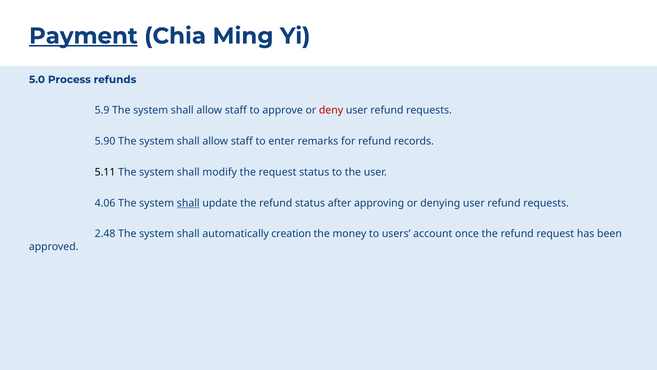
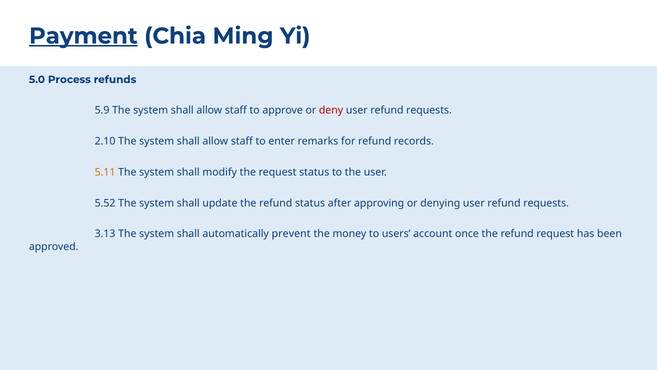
5.90: 5.90 -> 2.10
5.11 colour: black -> orange
4.06: 4.06 -> 5.52
shall at (188, 203) underline: present -> none
2.48: 2.48 -> 3.13
creation: creation -> prevent
